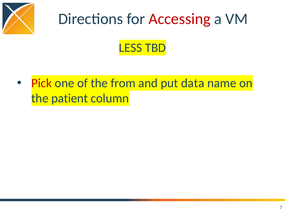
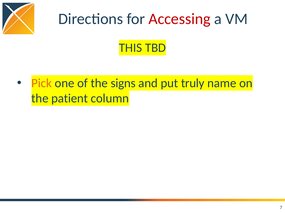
LESS: LESS -> THIS
Pick colour: red -> orange
from: from -> signs
data: data -> truly
